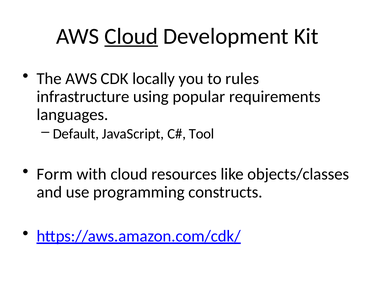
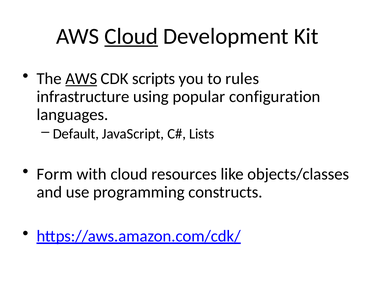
AWS at (81, 79) underline: none -> present
locally: locally -> scripts
requirements: requirements -> configuration
Tool: Tool -> Lists
